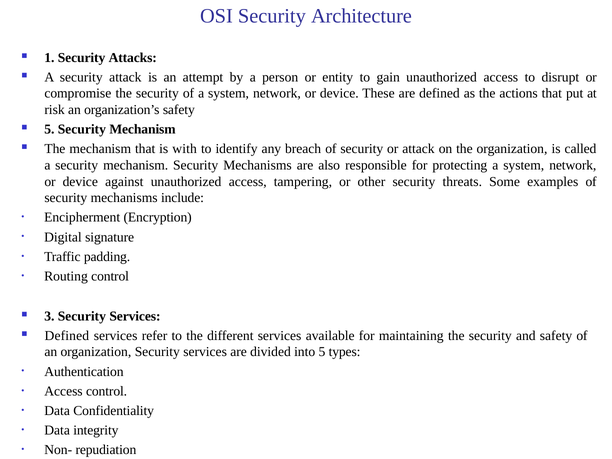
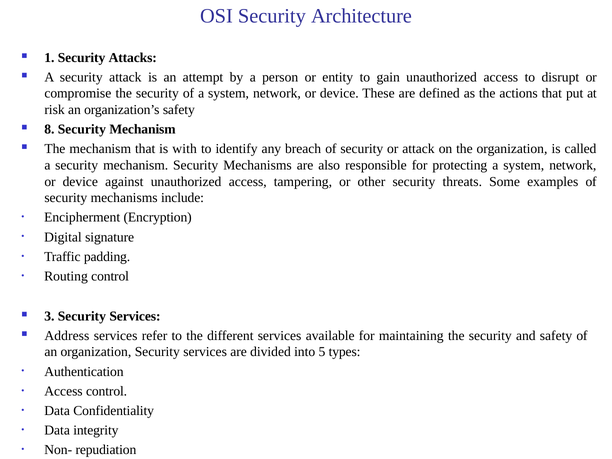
5 at (49, 129): 5 -> 8
Defined at (67, 336): Defined -> Address
